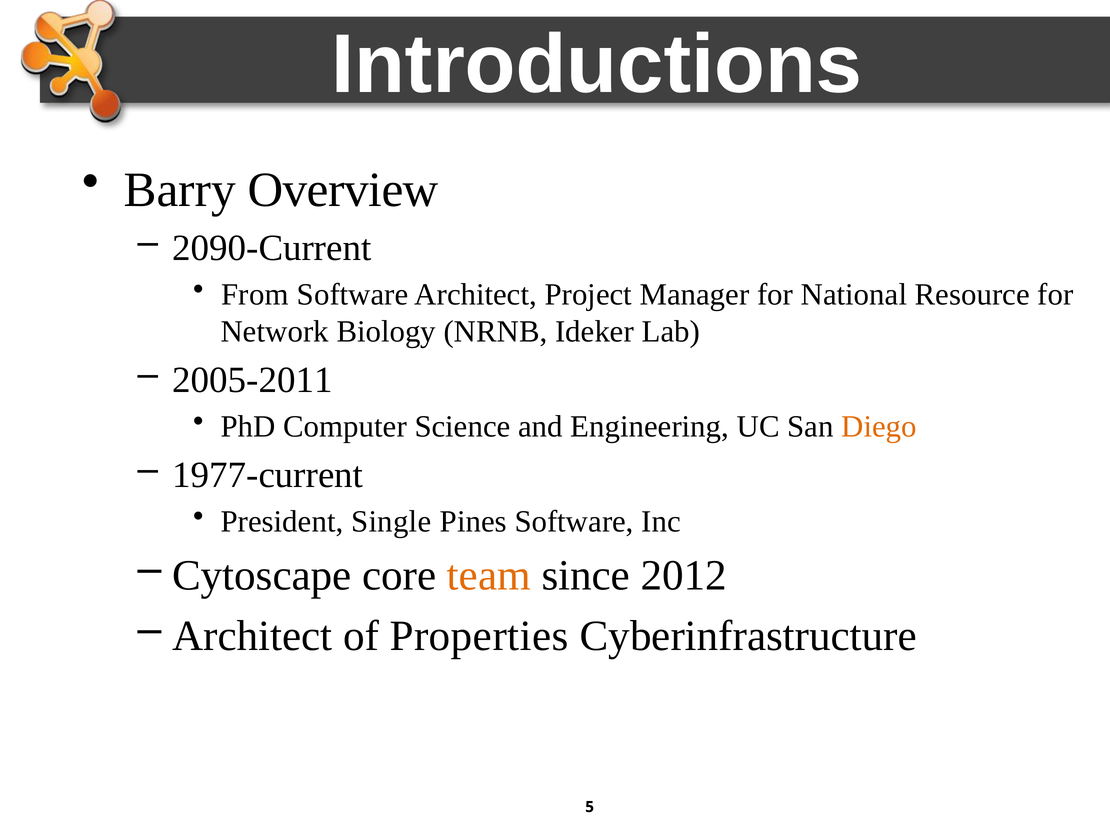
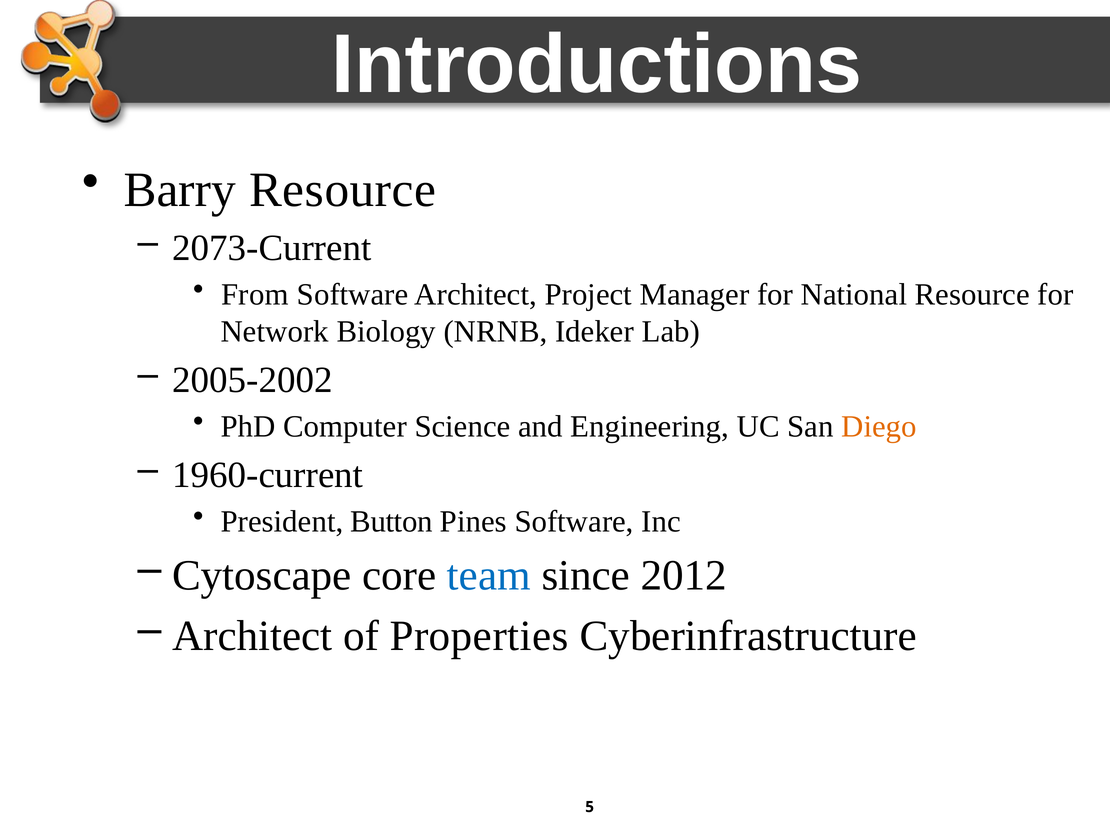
Barry Overview: Overview -> Resource
2090-Current: 2090-Current -> 2073-Current
2005-2011: 2005-2011 -> 2005-2002
1977-current: 1977-current -> 1960-current
Single: Single -> Button
team colour: orange -> blue
